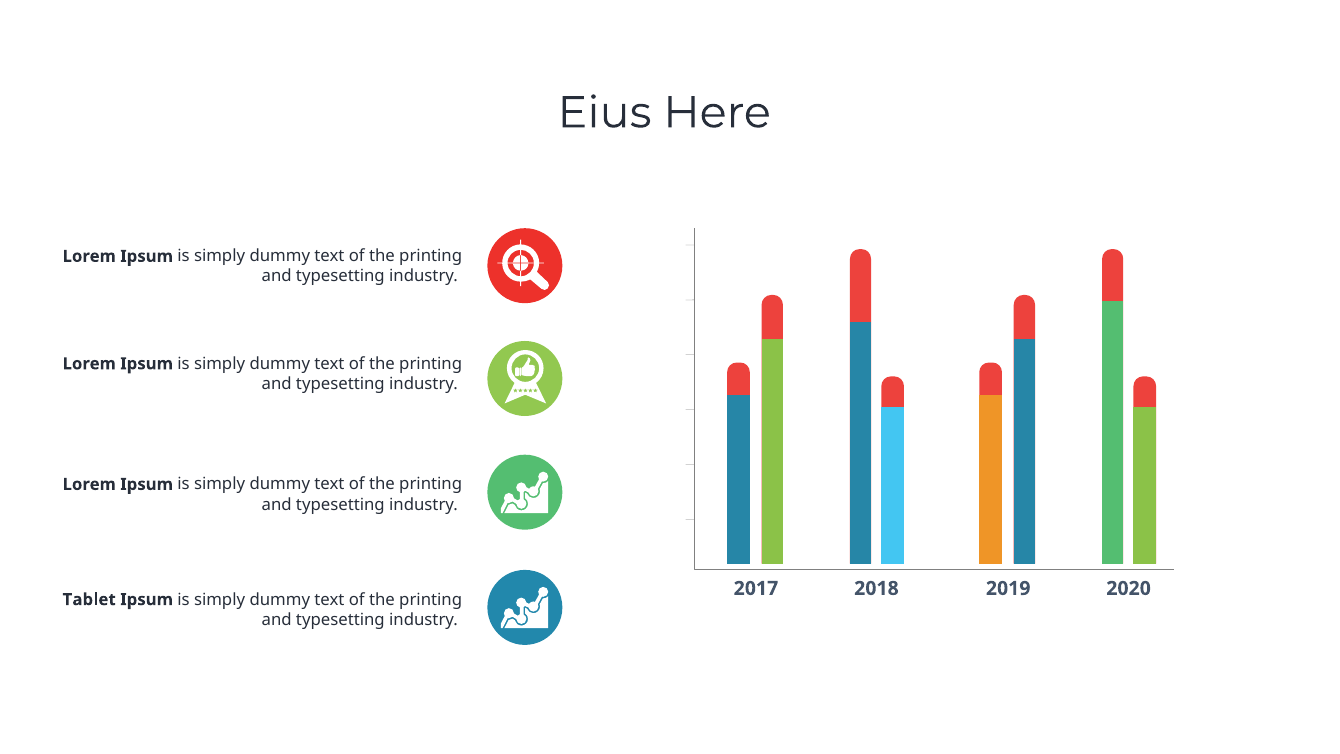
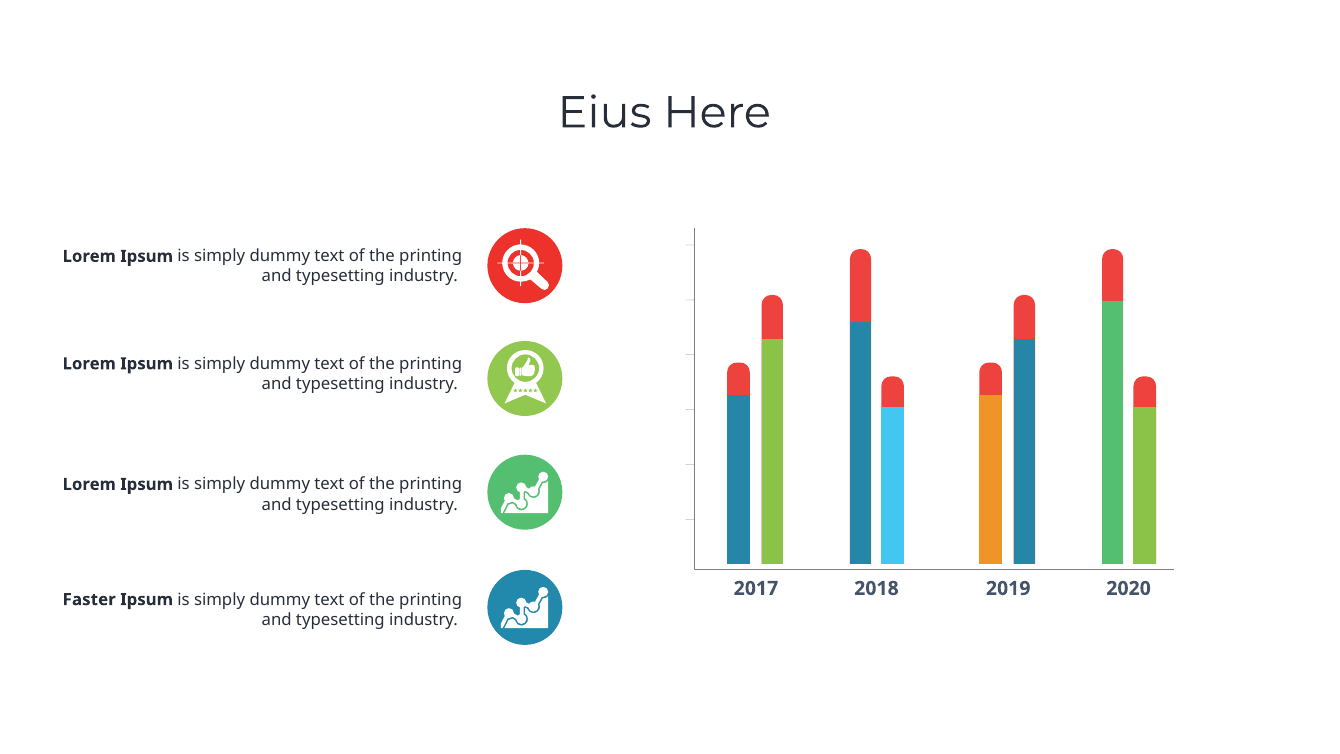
Tablet: Tablet -> Faster
